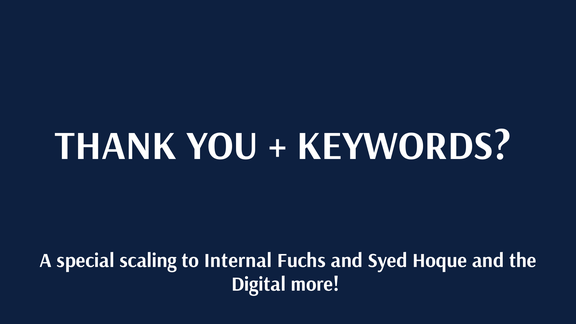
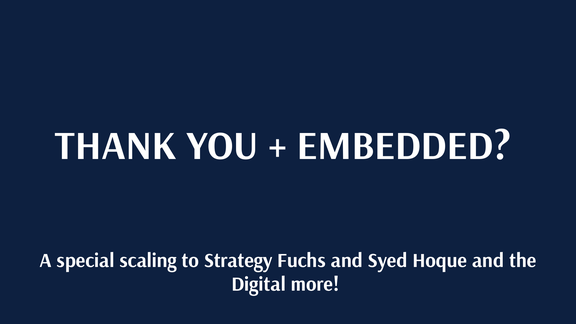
KEYWORDS: KEYWORDS -> EMBEDDED
Internal: Internal -> Strategy
